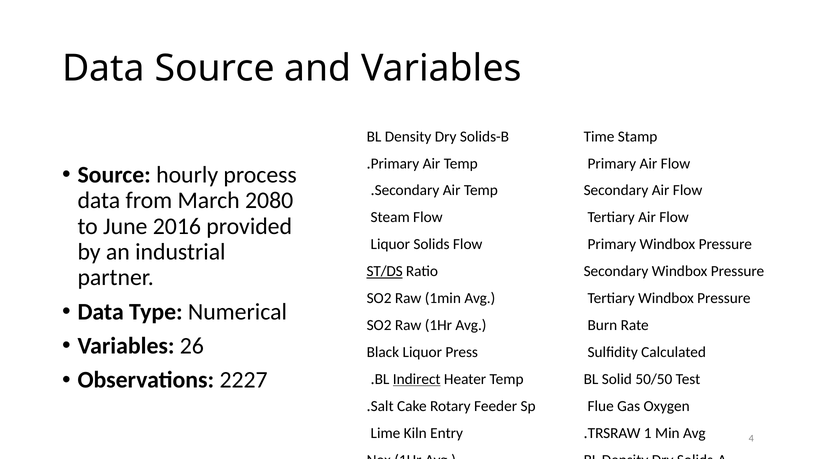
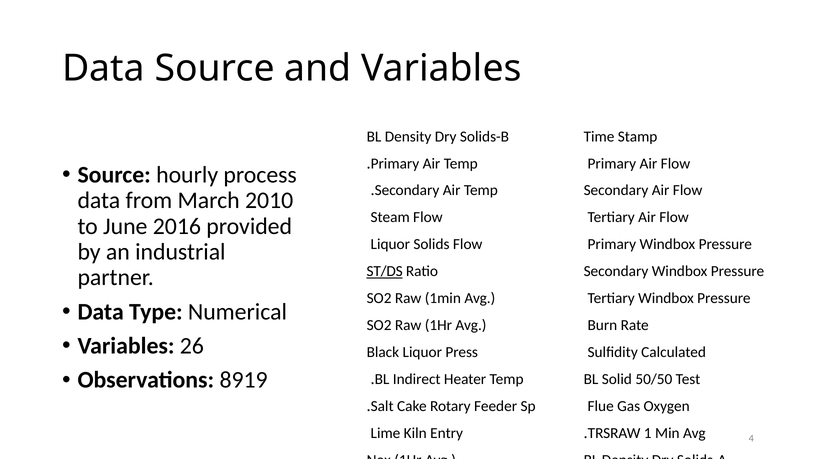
2080: 2080 -> 2010
2227: 2227 -> 8919
Indirect underline: present -> none
